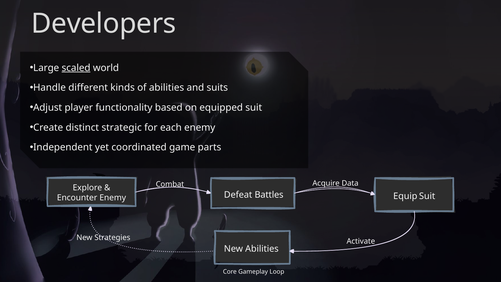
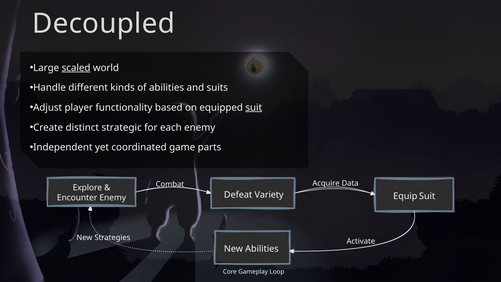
Developers: Developers -> Decoupled
suit at (254, 108) underline: none -> present
Battles: Battles -> Variety
